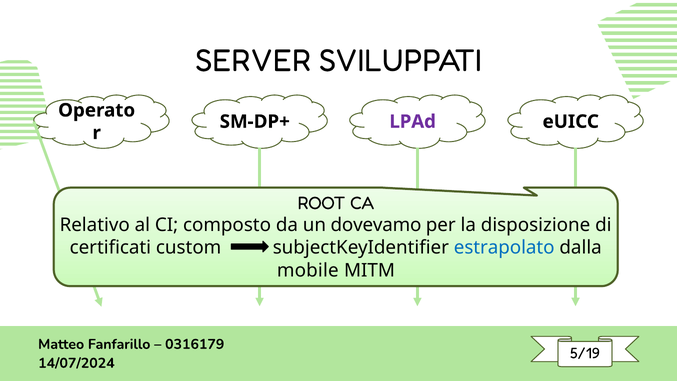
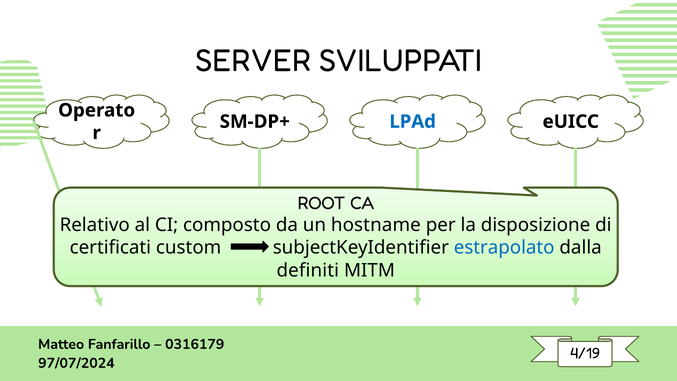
LPAd colour: purple -> blue
dovevamo: dovevamo -> hostname
mobile: mobile -> definiti
5/19: 5/19 -> 4/19
14/07/2024: 14/07/2024 -> 97/07/2024
